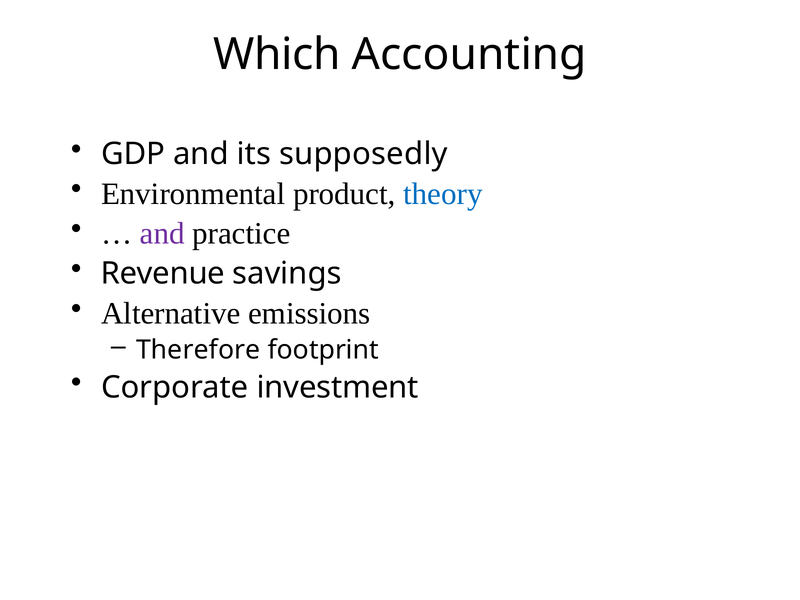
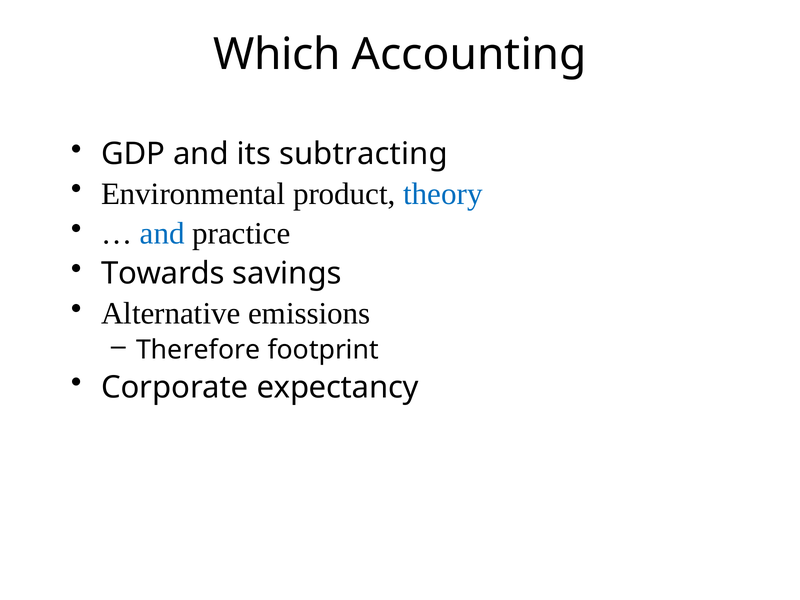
supposedly: supposedly -> subtracting
and at (162, 234) colour: purple -> blue
Revenue: Revenue -> Towards
investment: investment -> expectancy
